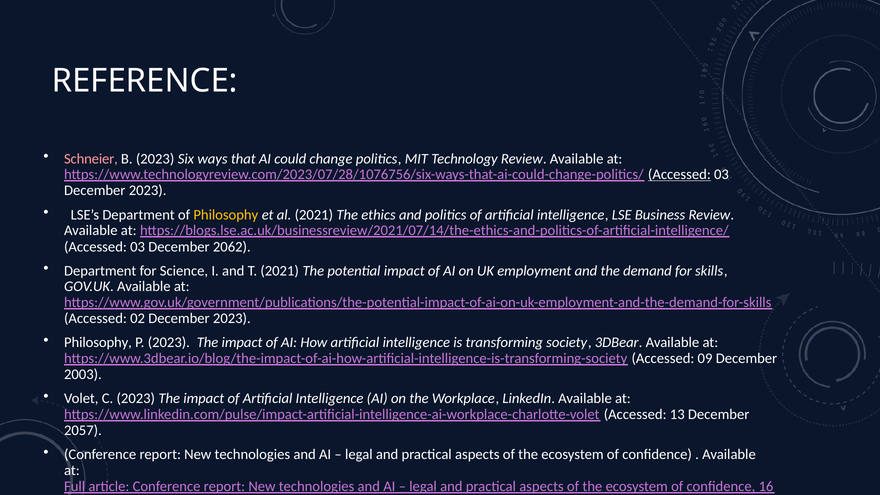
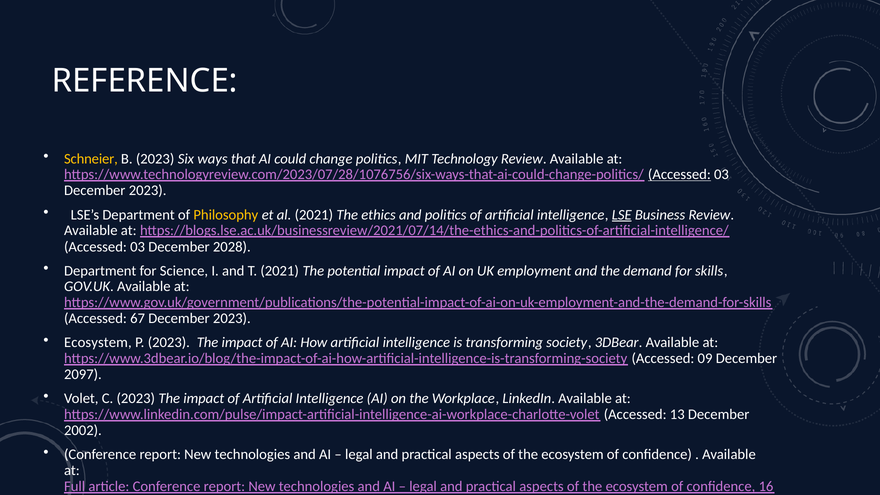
Schneier colour: pink -> yellow
LSE underline: none -> present
2062: 2062 -> 2028
02: 02 -> 67
Philosophy at (98, 343): Philosophy -> Ecosystem
2003: 2003 -> 2097
2057: 2057 -> 2002
